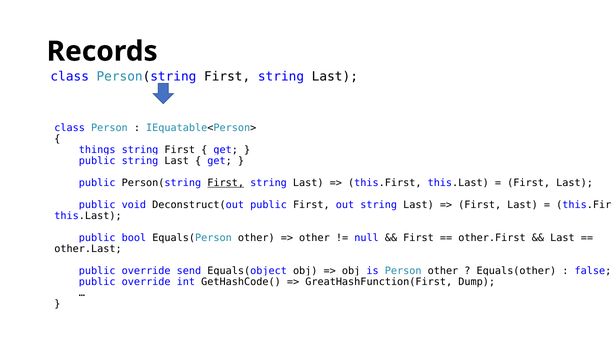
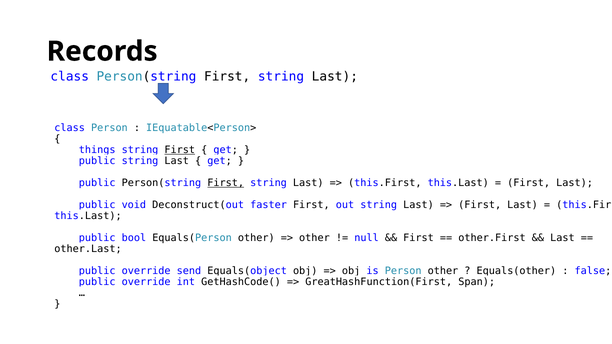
First at (180, 150) underline: none -> present
Deconstruct(out public: public -> faster
Dump: Dump -> Span
